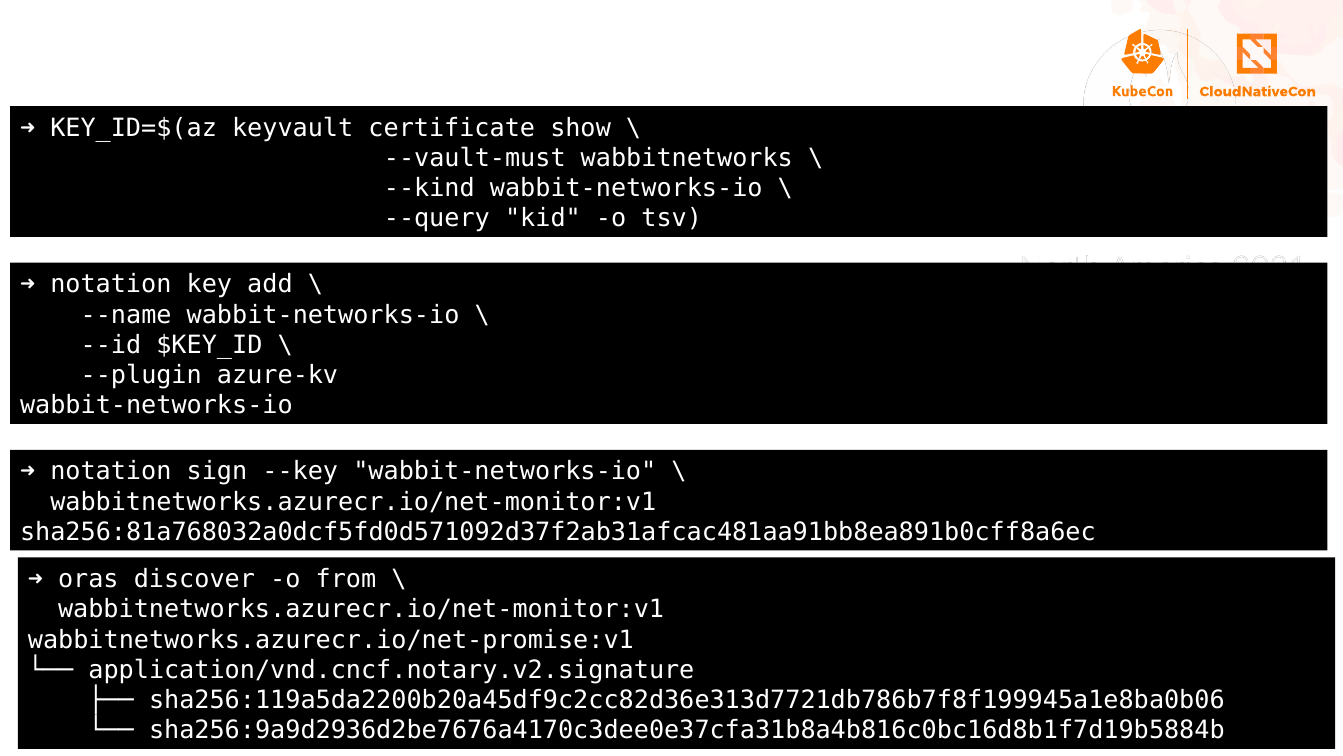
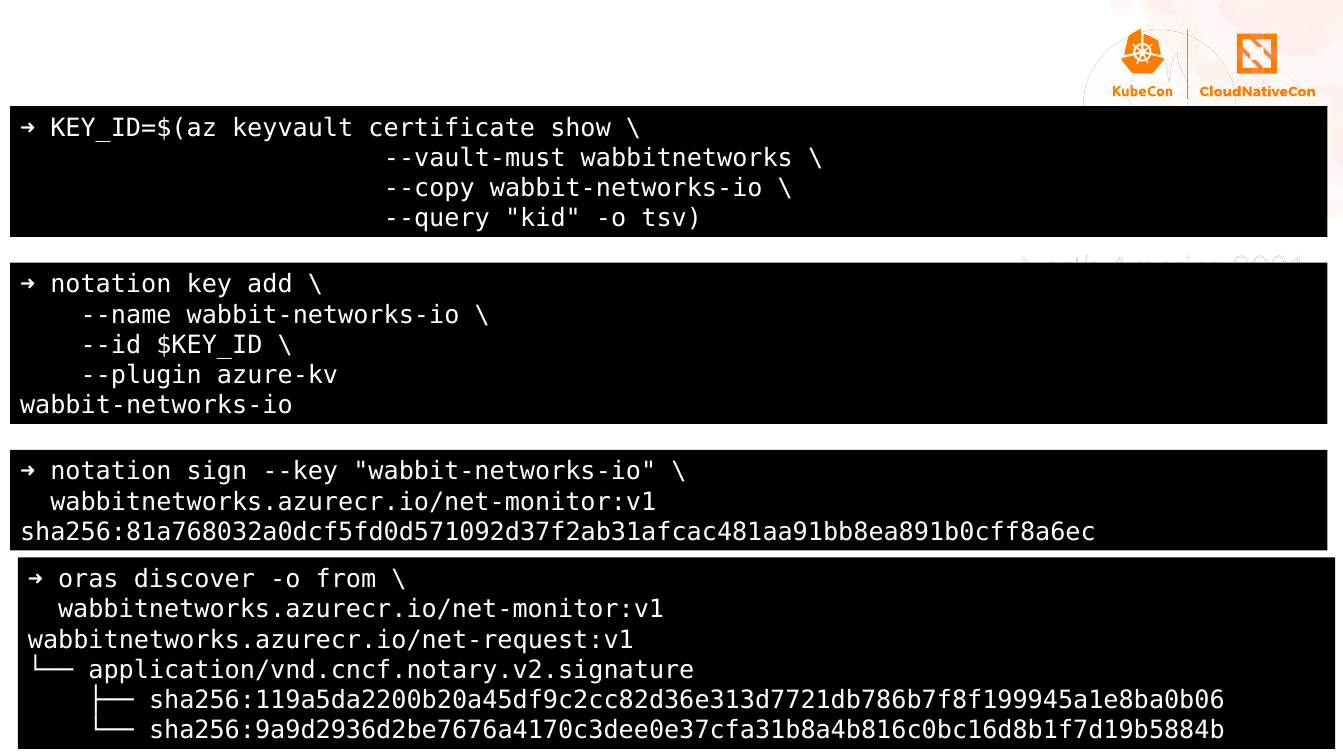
--kind: --kind -> --copy
wabbitnetworks.azurecr.io/net-promise:v1: wabbitnetworks.azurecr.io/net-promise:v1 -> wabbitnetworks.azurecr.io/net-request:v1
